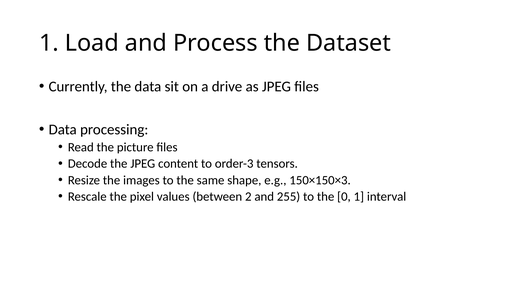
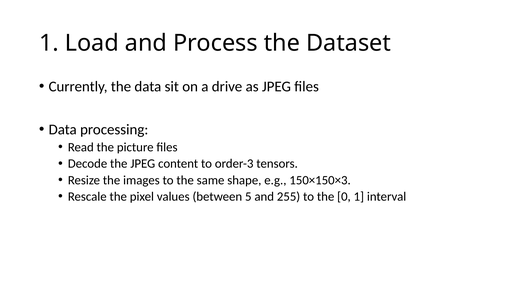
2: 2 -> 5
